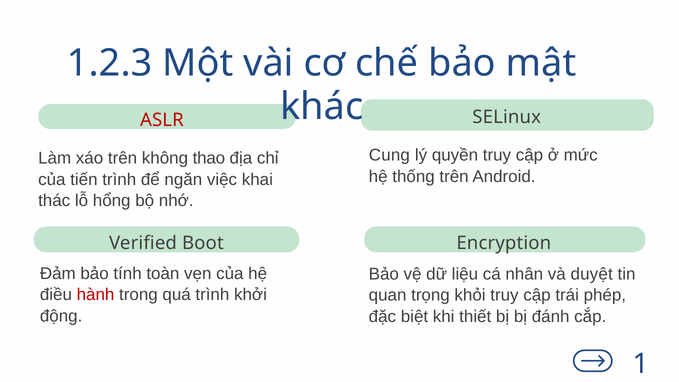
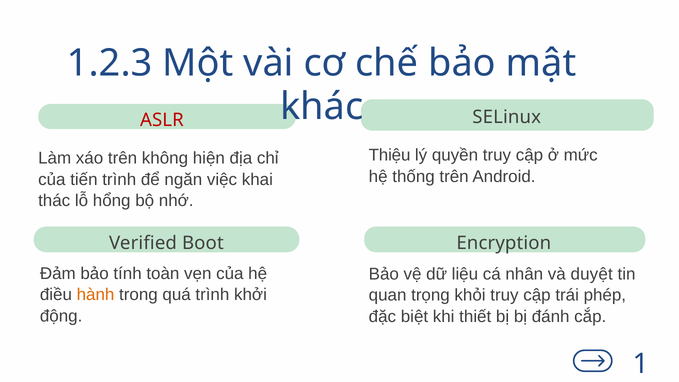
Cung: Cung -> Thiệu
thao: thao -> hiện
hành colour: red -> orange
